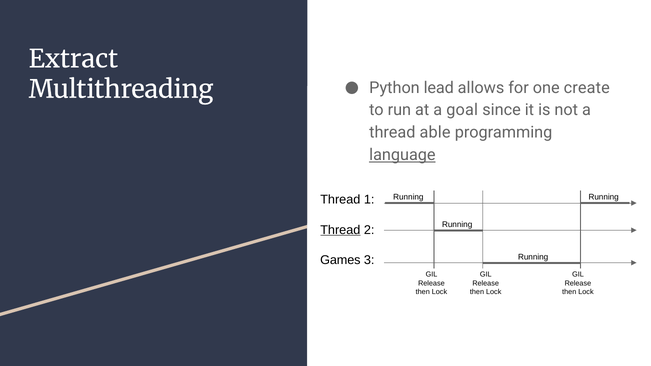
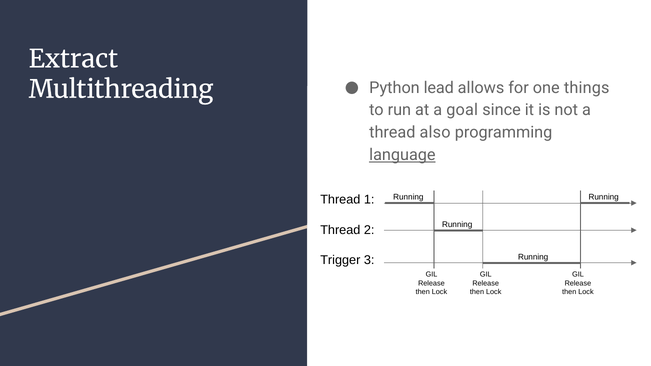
create: create -> things
able: able -> also
Thread at (340, 230) underline: present -> none
Games: Games -> Trigger
